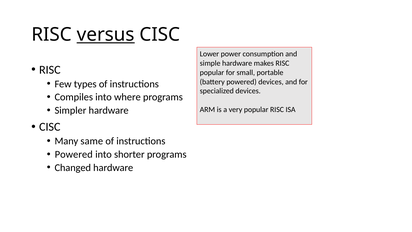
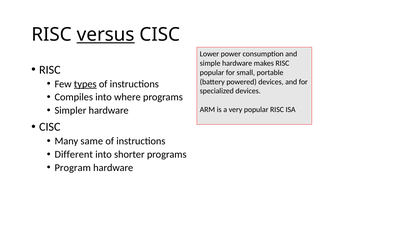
types underline: none -> present
Powered at (74, 154): Powered -> Different
Changed: Changed -> Program
